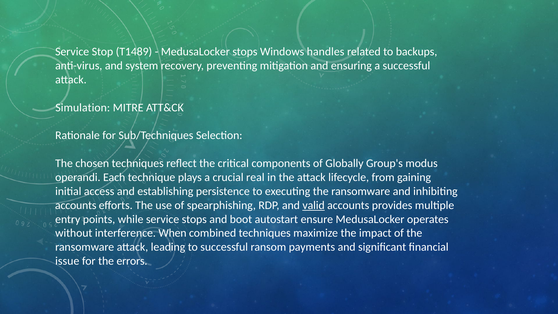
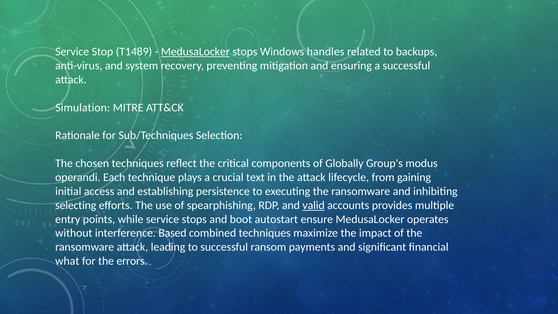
MedusaLocker at (195, 52) underline: none -> present
real: real -> text
accounts at (76, 205): accounts -> selecting
When: When -> Based
issue: issue -> what
